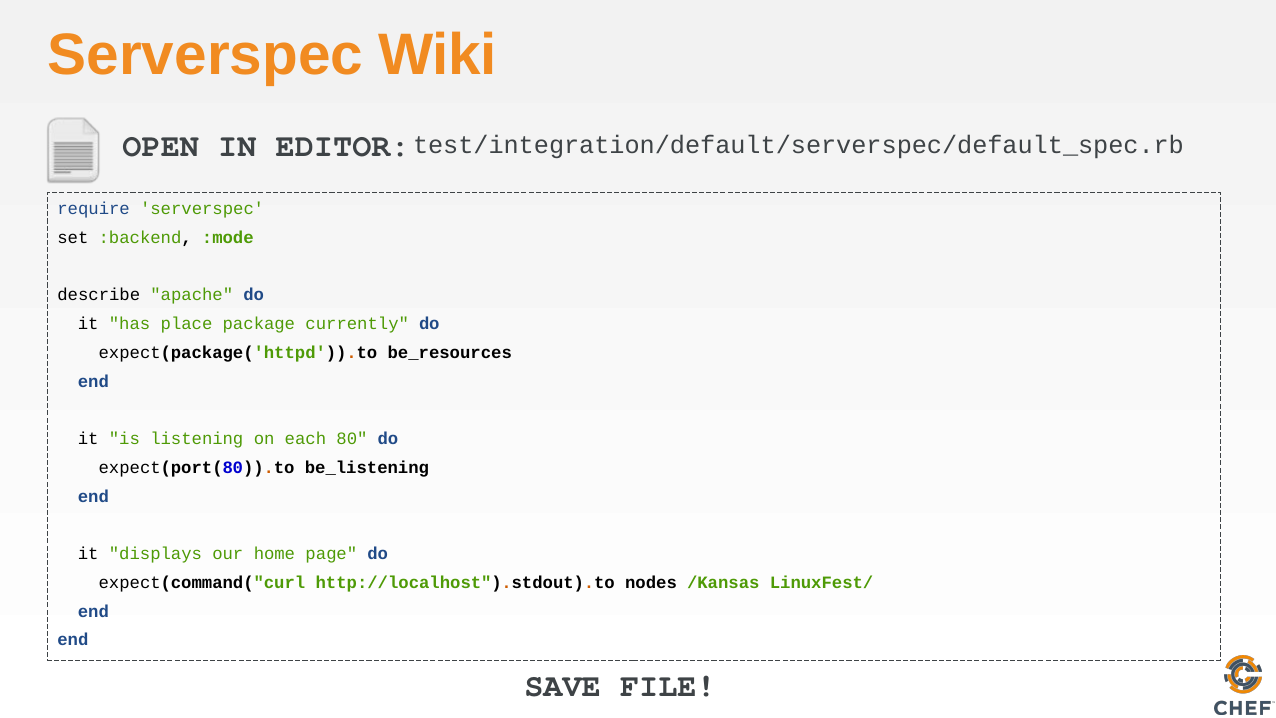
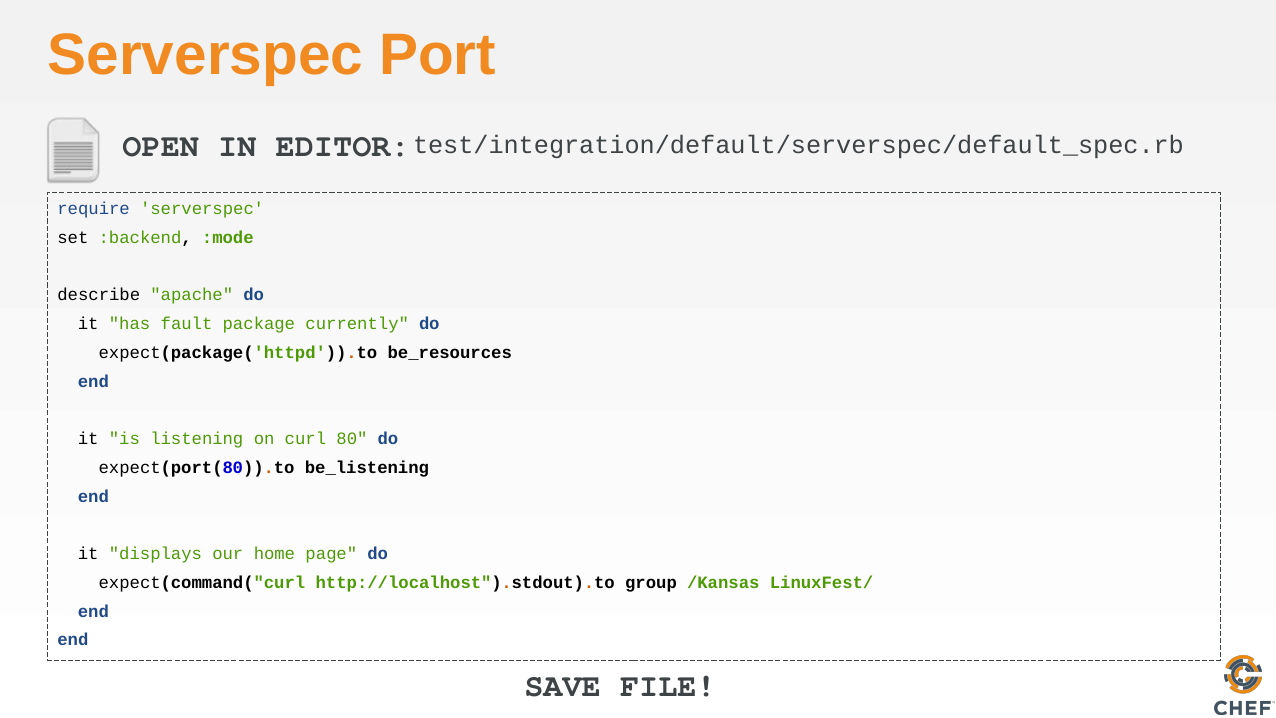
Wiki: Wiki -> Port
place: place -> fault
each: each -> curl
nodes: nodes -> group
